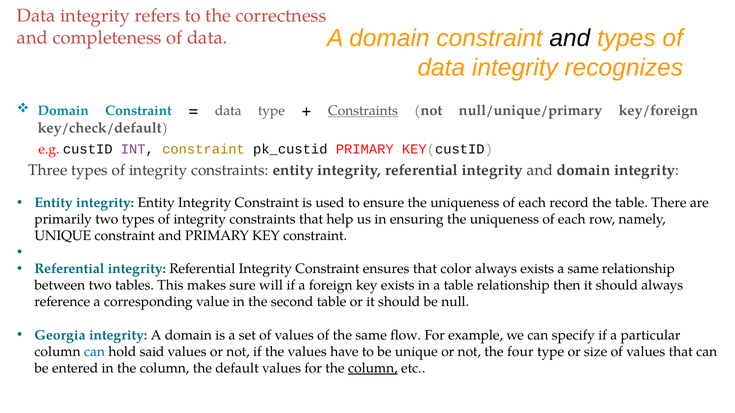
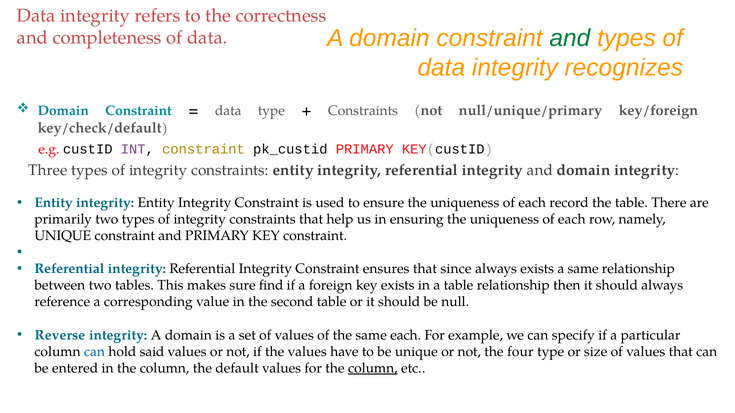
and at (570, 38) colour: black -> green
Constraints at (363, 111) underline: present -> none
color: color -> since
will: will -> find
Georgia: Georgia -> Reverse
same flow: flow -> each
